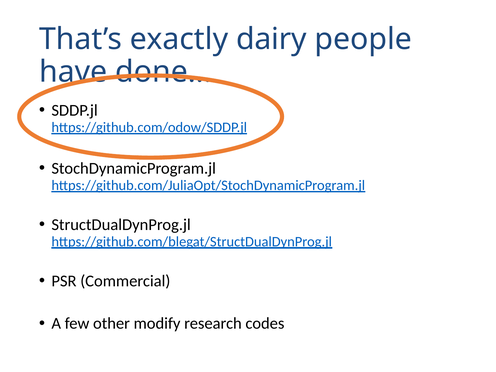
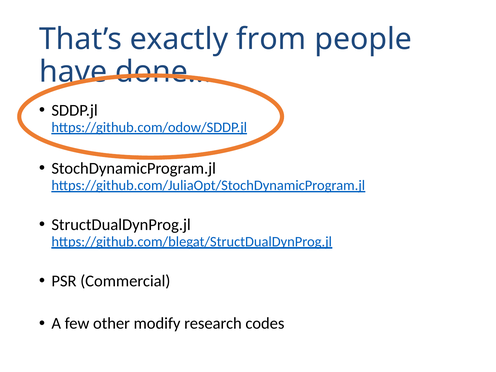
dairy: dairy -> from
